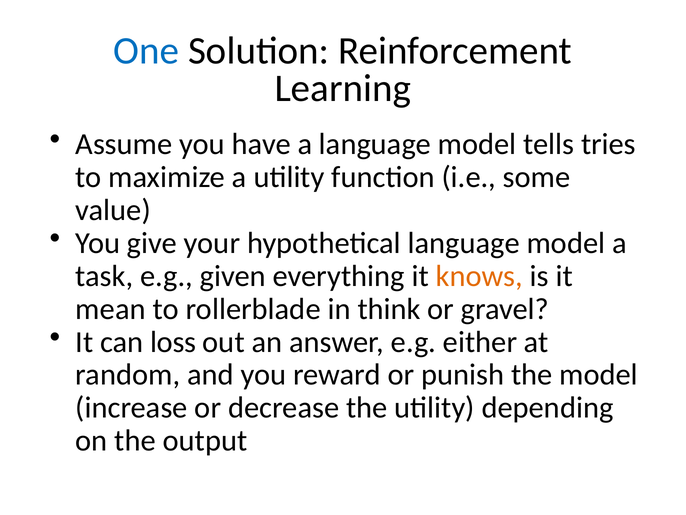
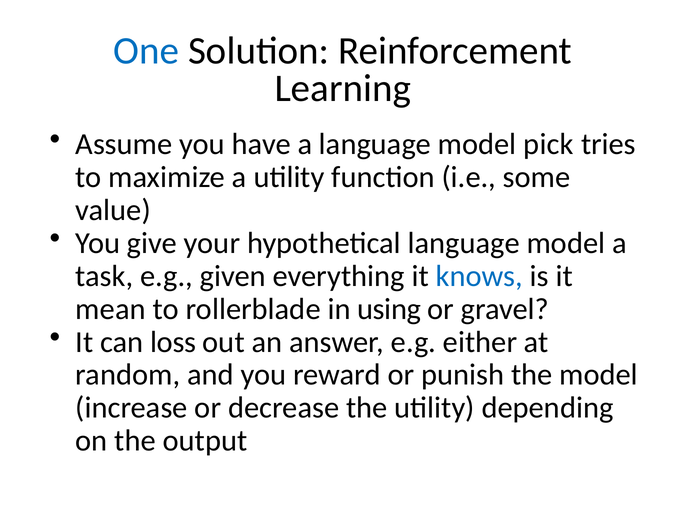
tells: tells -> pick
knows colour: orange -> blue
think: think -> using
